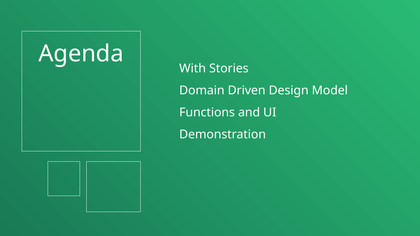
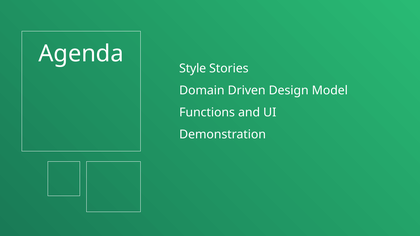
With: With -> Style
